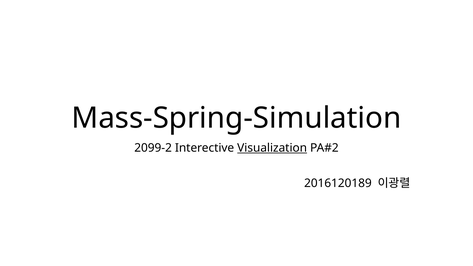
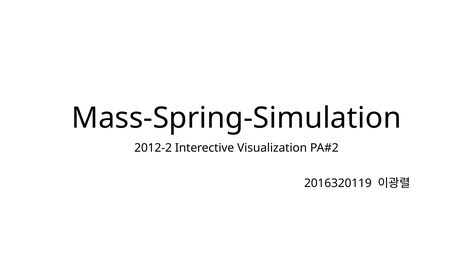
2099-2: 2099-2 -> 2012-2
Visualization underline: present -> none
2016120189: 2016120189 -> 2016320119
